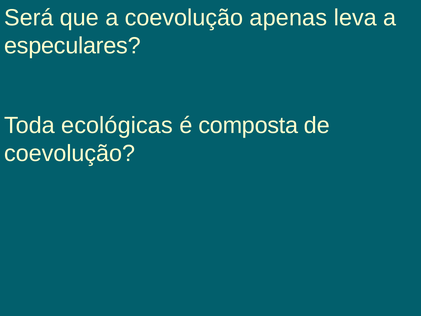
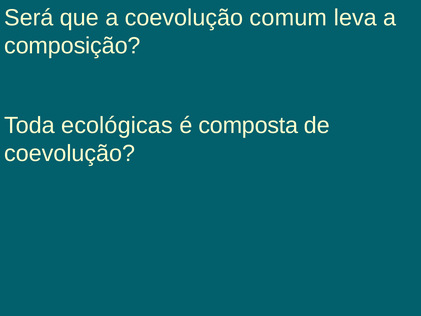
apenas: apenas -> comum
especulares: especulares -> composição
